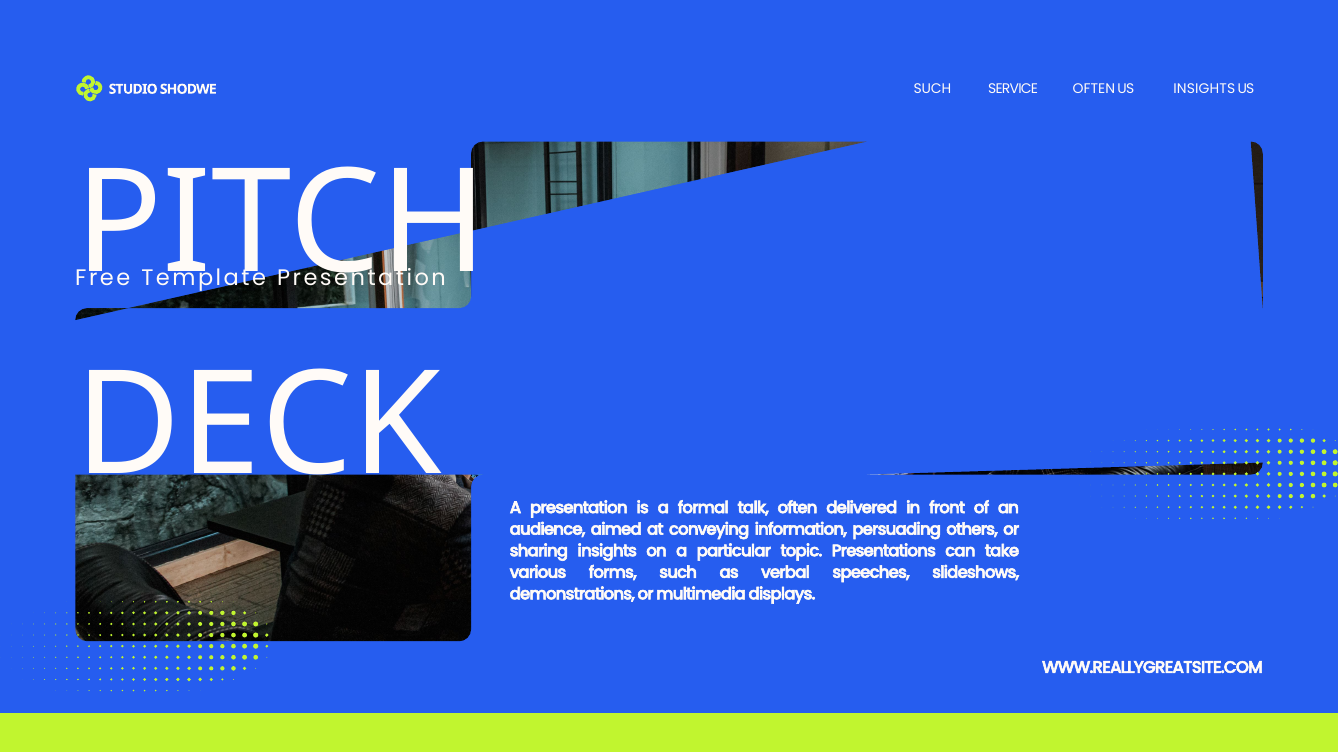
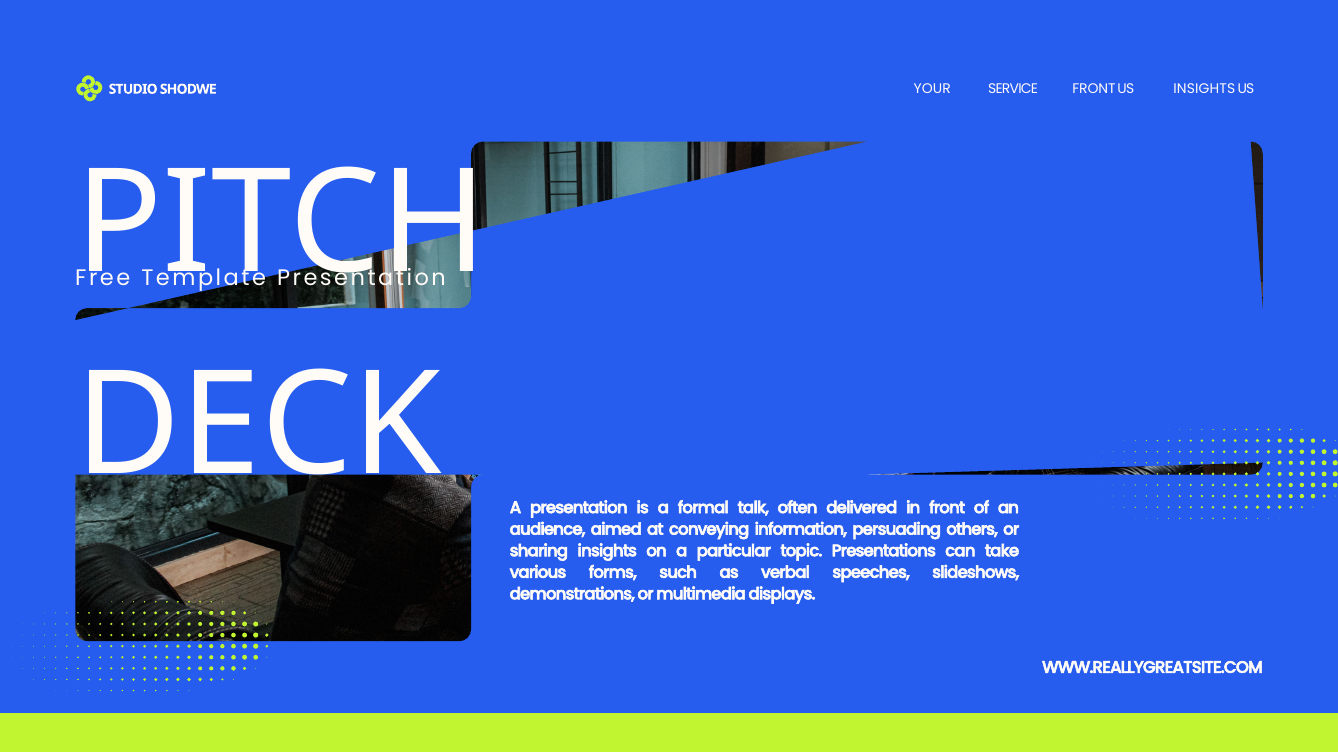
SHODWE SUCH: SUCH -> YOUR
SERVICE OFTEN: OFTEN -> FRONT
